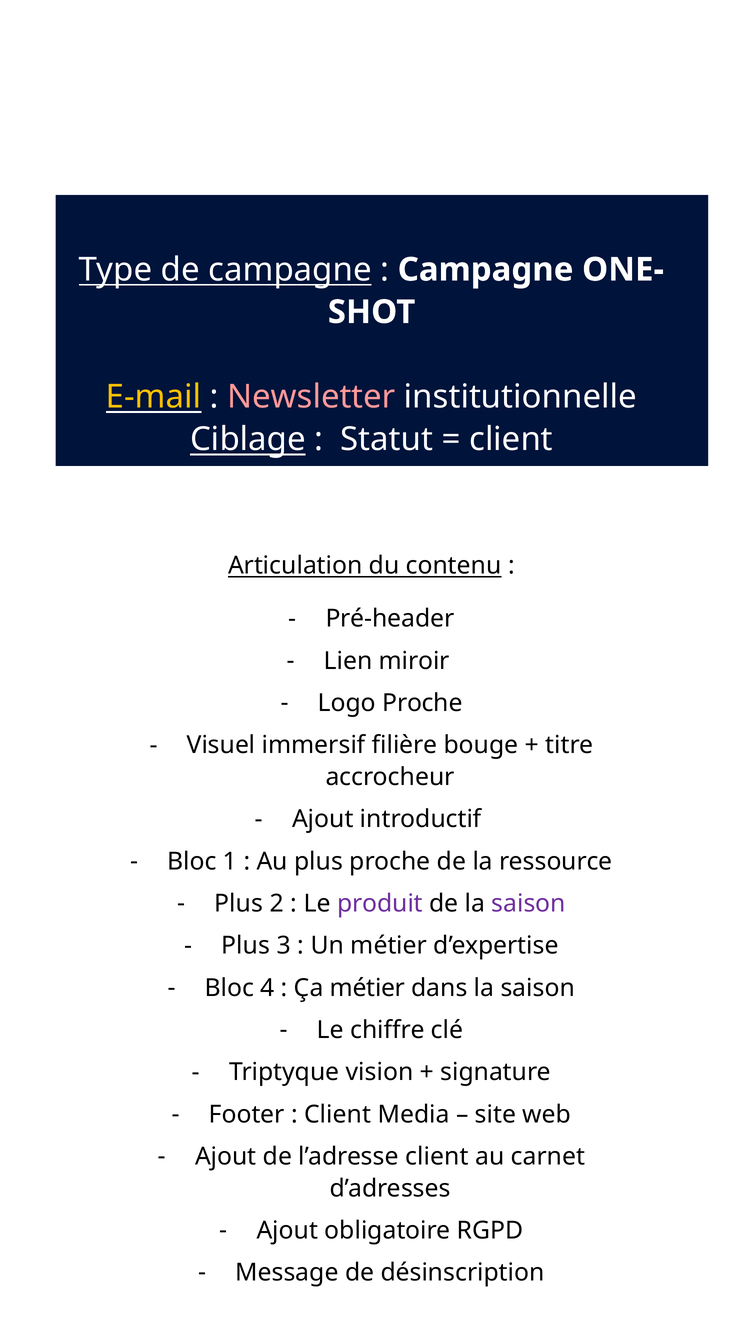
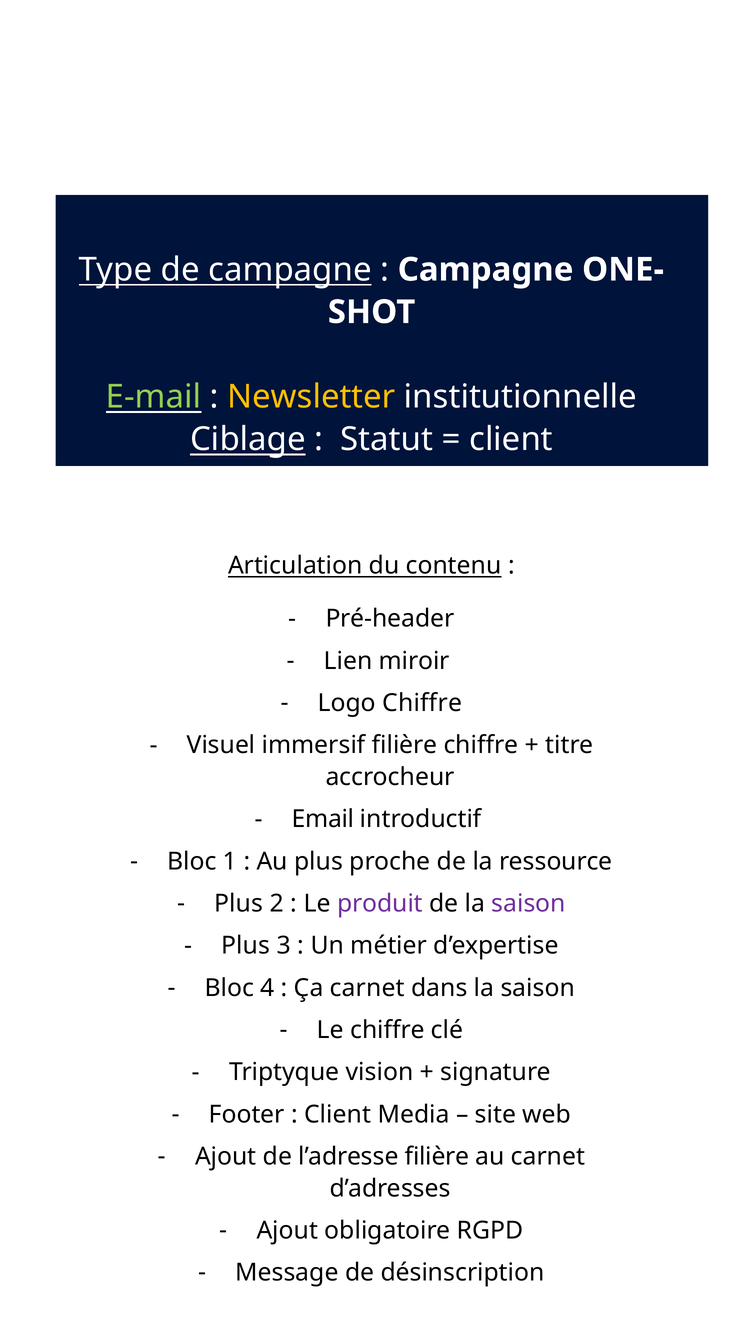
E-mail colour: yellow -> light green
Newsletter colour: pink -> yellow
Logo Proche: Proche -> Chiffre
filière bouge: bouge -> chiffre
Ajout at (323, 819): Ajout -> Email
Ça métier: métier -> carnet
l’adresse client: client -> filière
